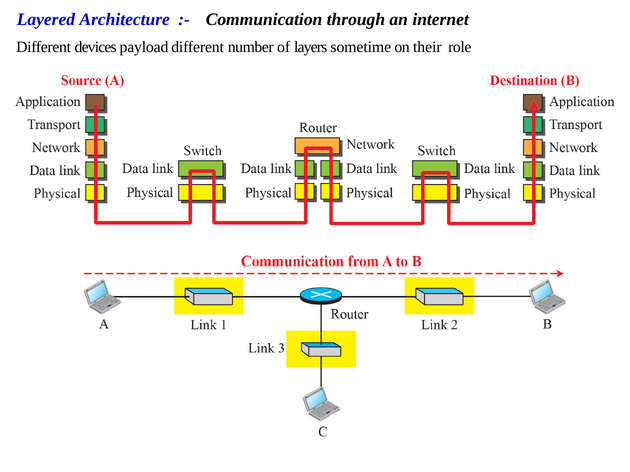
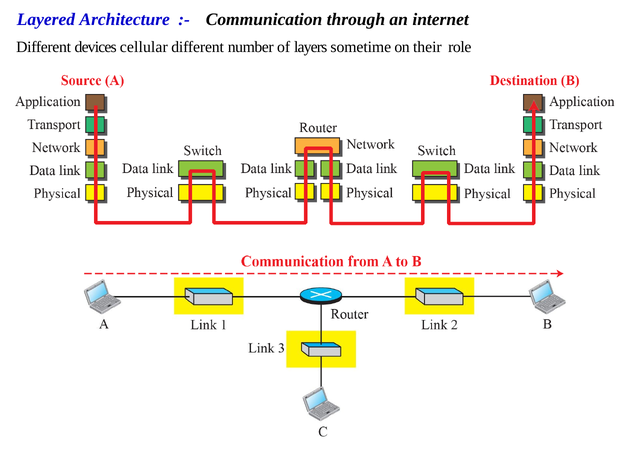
payload: payload -> cellular
